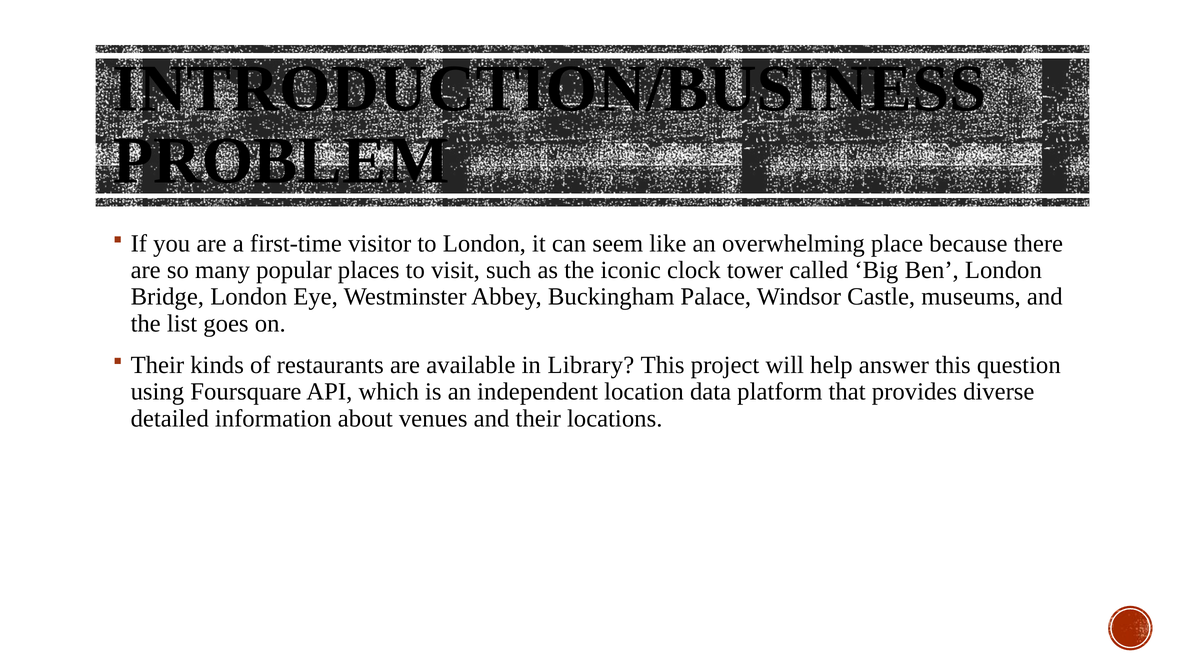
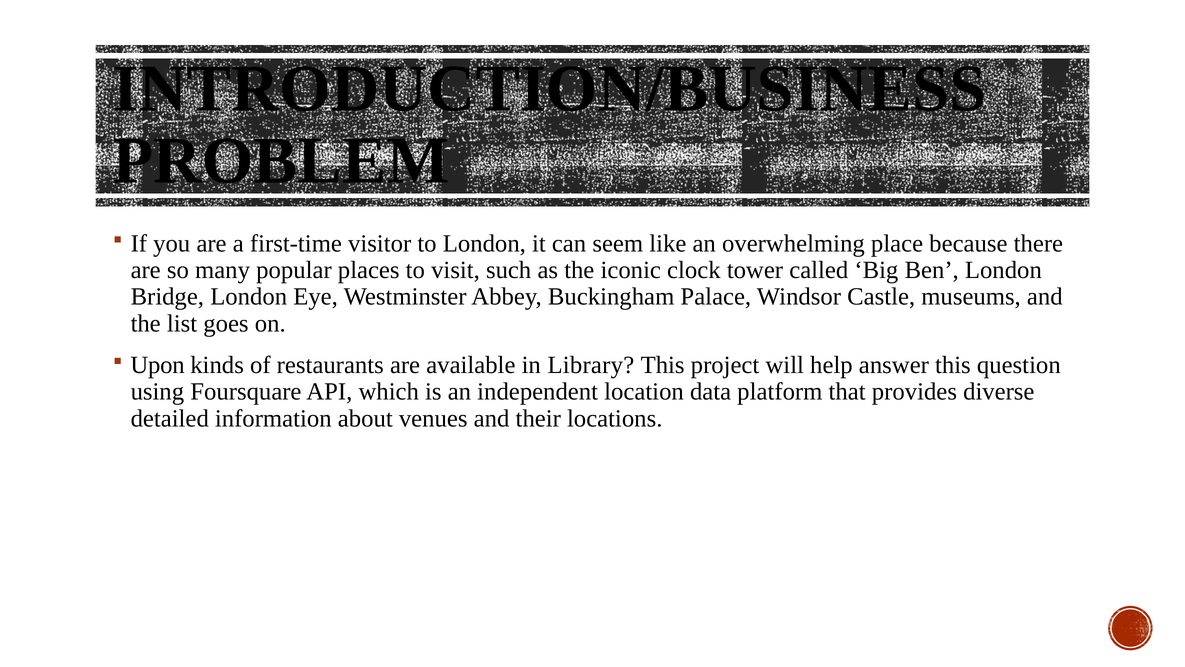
Their at (157, 365): Their -> Upon
